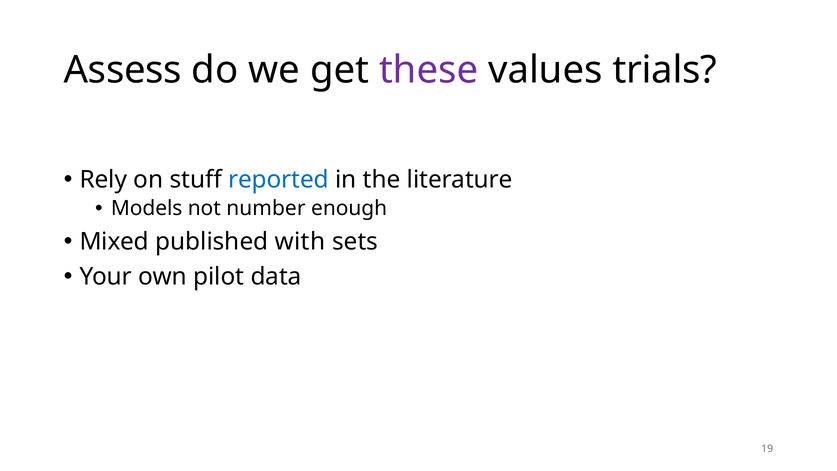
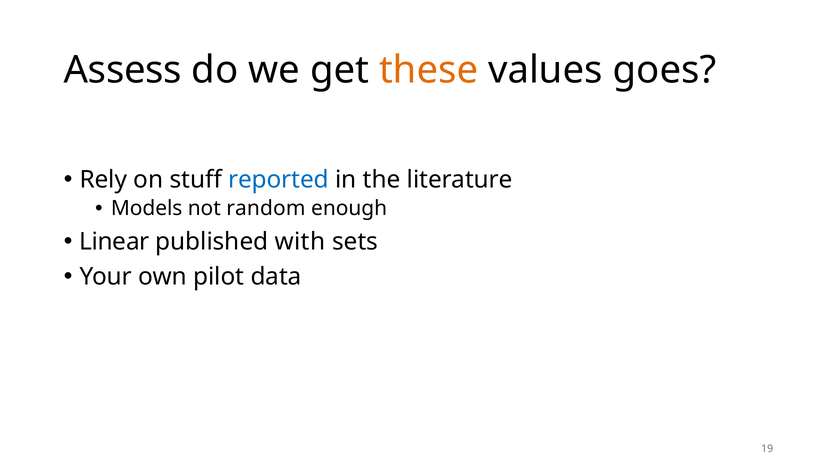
these colour: purple -> orange
trials: trials -> goes
number: number -> random
Mixed: Mixed -> Linear
